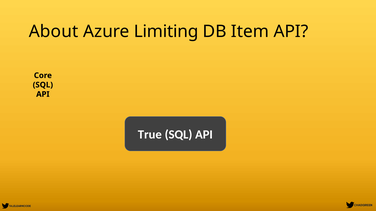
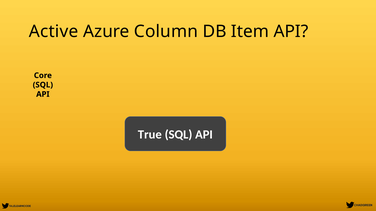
About: About -> Active
Limiting: Limiting -> Column
